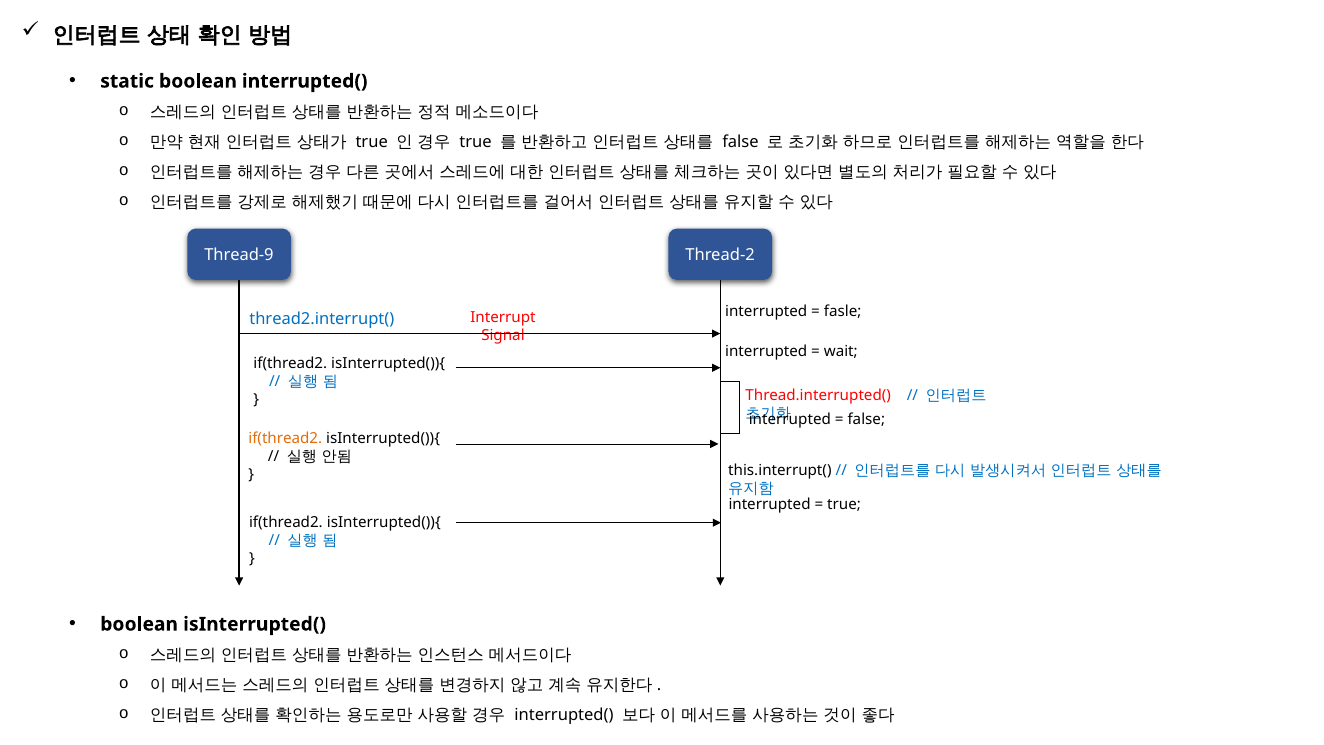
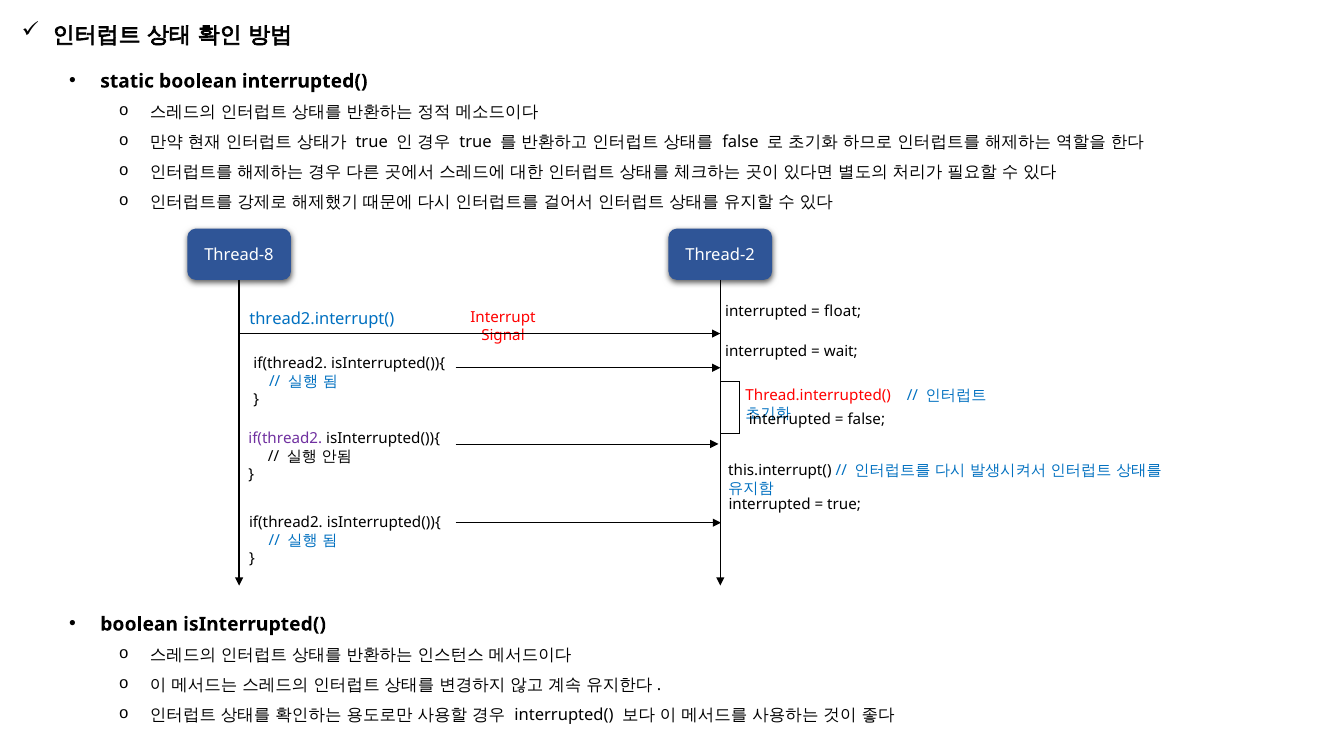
Thread-9: Thread-9 -> Thread-8
fasle: fasle -> float
if(thread2 at (285, 438) colour: orange -> purple
